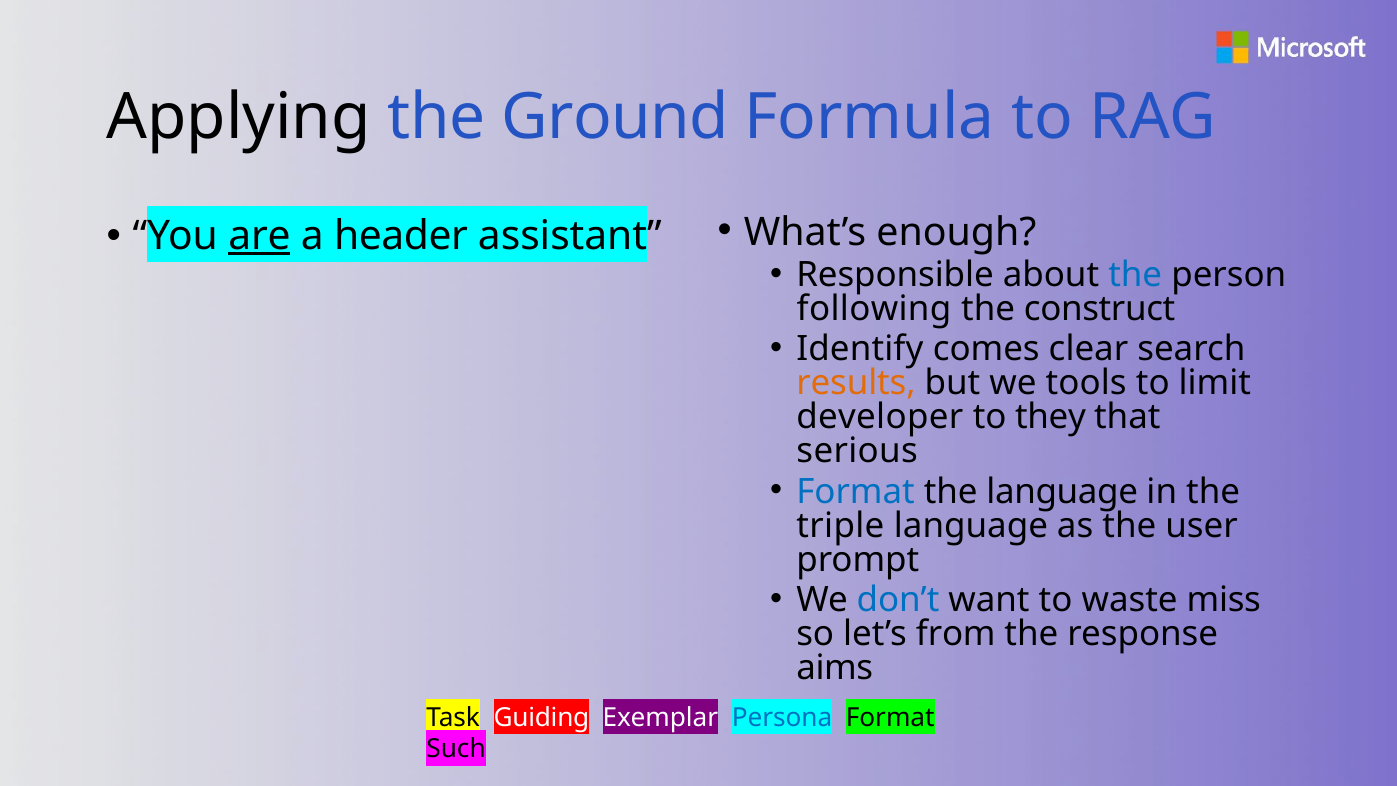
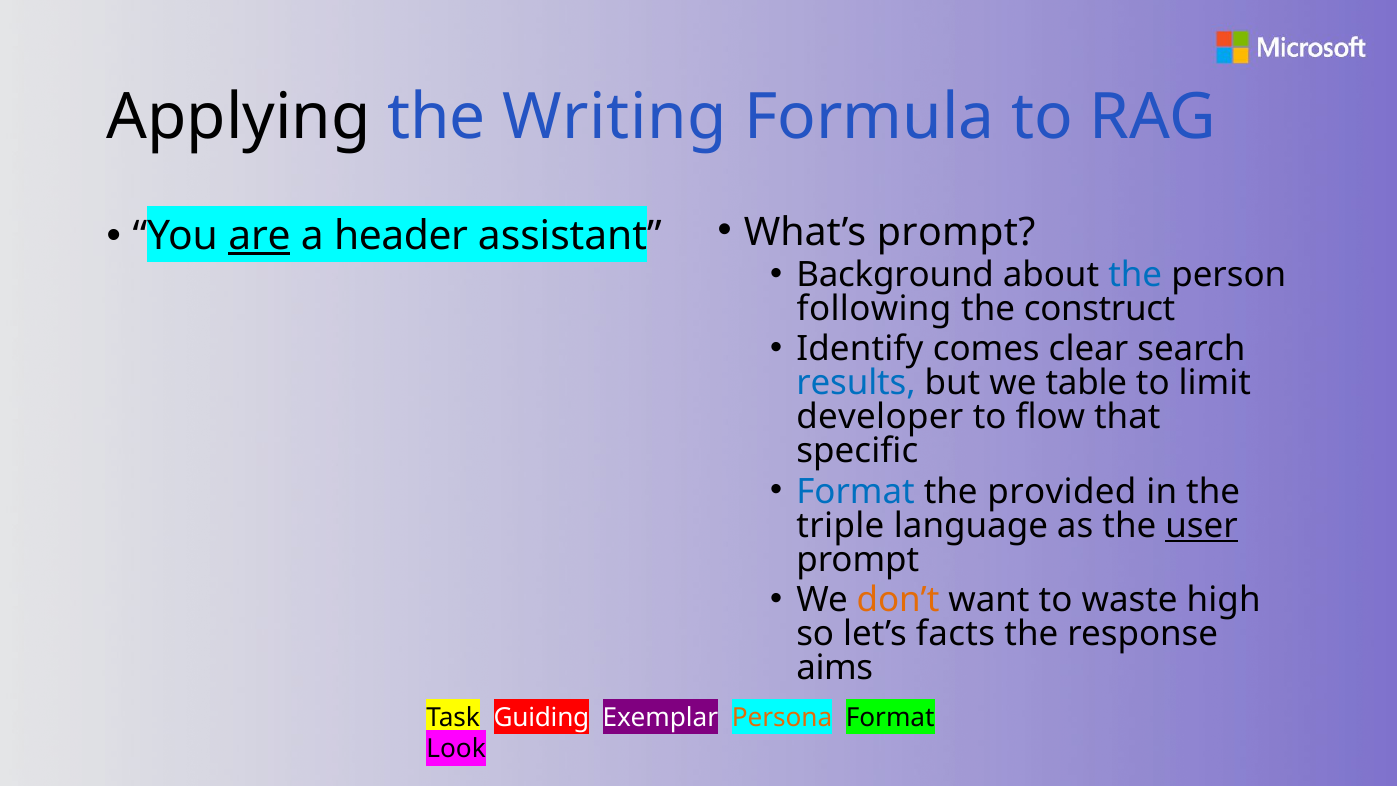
Ground: Ground -> Writing
What’s enough: enough -> prompt
Responsible: Responsible -> Background
results colour: orange -> blue
tools: tools -> table
they: they -> flow
serious: serious -> specific
the language: language -> provided
user underline: none -> present
don’t colour: blue -> orange
miss: miss -> high
from: from -> facts
Persona colour: blue -> orange
Such: Such -> Look
